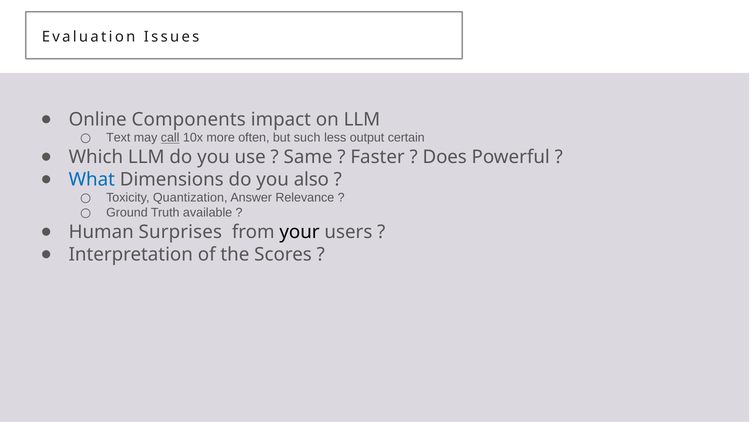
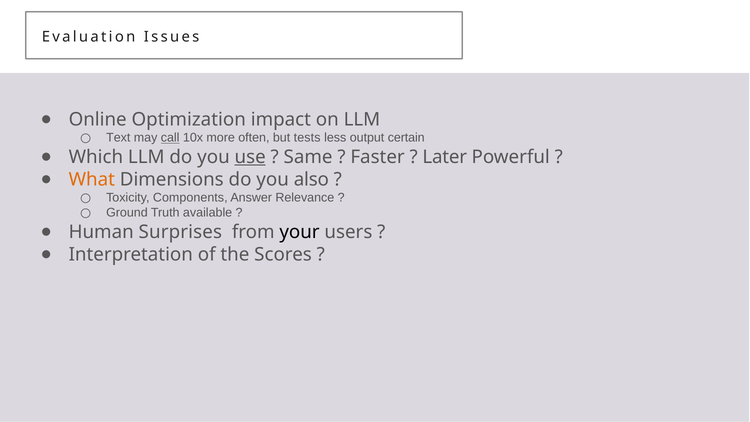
Components: Components -> Optimization
such: such -> tests
use underline: none -> present
Does: Does -> Later
What colour: blue -> orange
Quantization: Quantization -> Components
